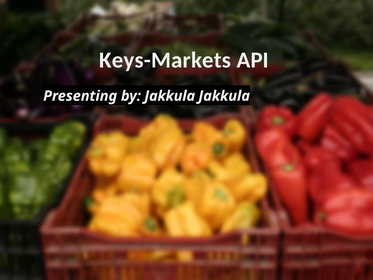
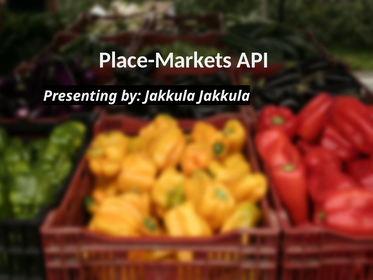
Keys-Markets: Keys-Markets -> Place-Markets
